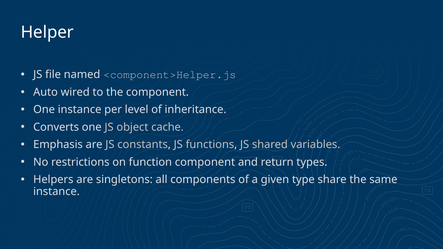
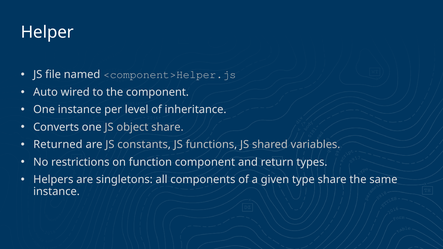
object cache: cache -> share
Emphasis: Emphasis -> Returned
